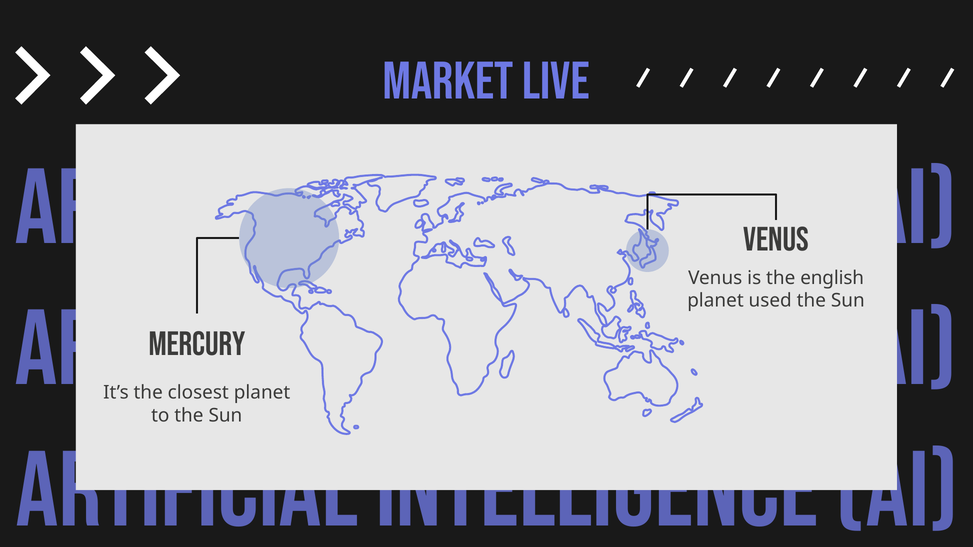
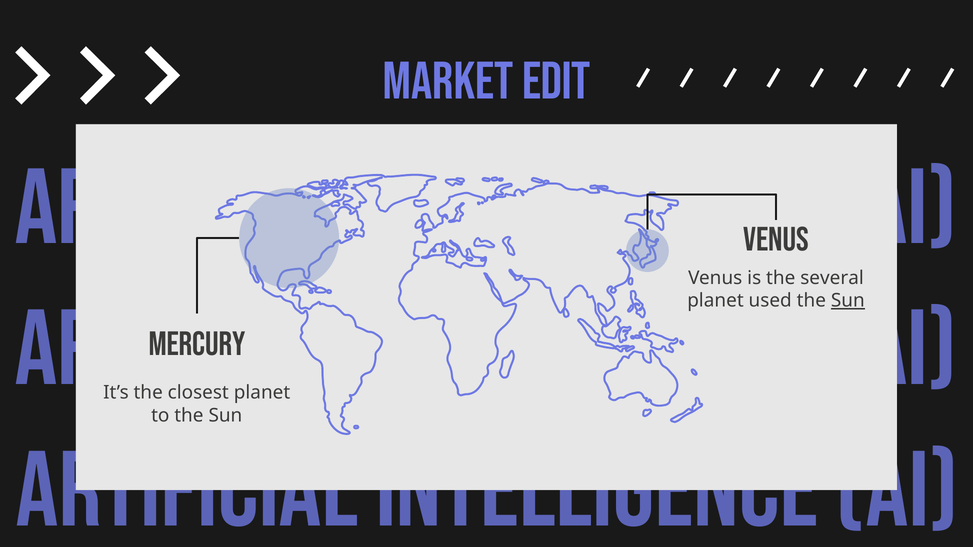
live: live -> edit
english: english -> several
Sun at (848, 301) underline: none -> present
